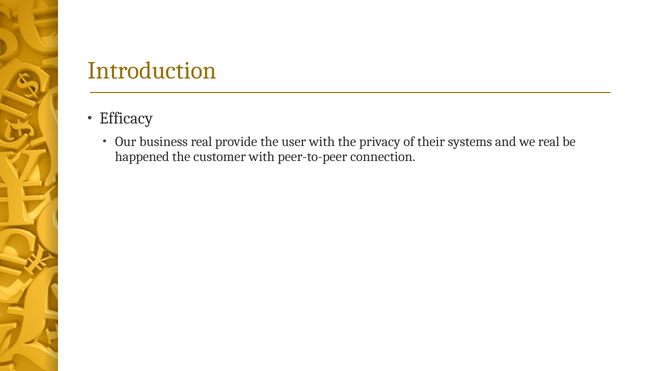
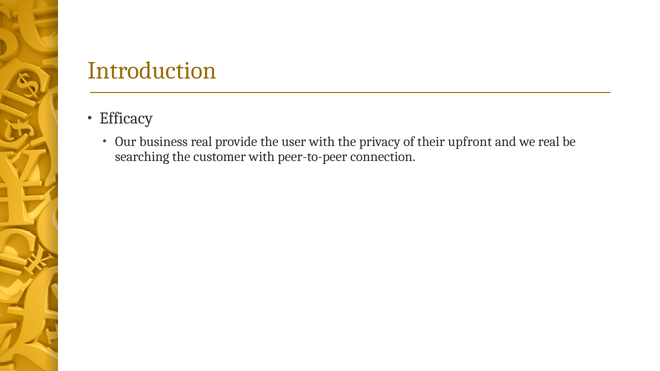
systems: systems -> upfront
happened: happened -> searching
